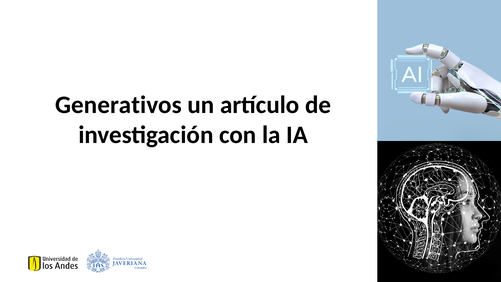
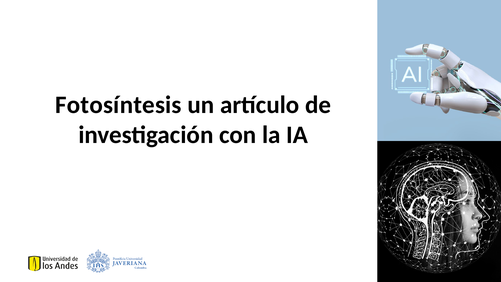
Generativos: Generativos -> Fotosíntesis
